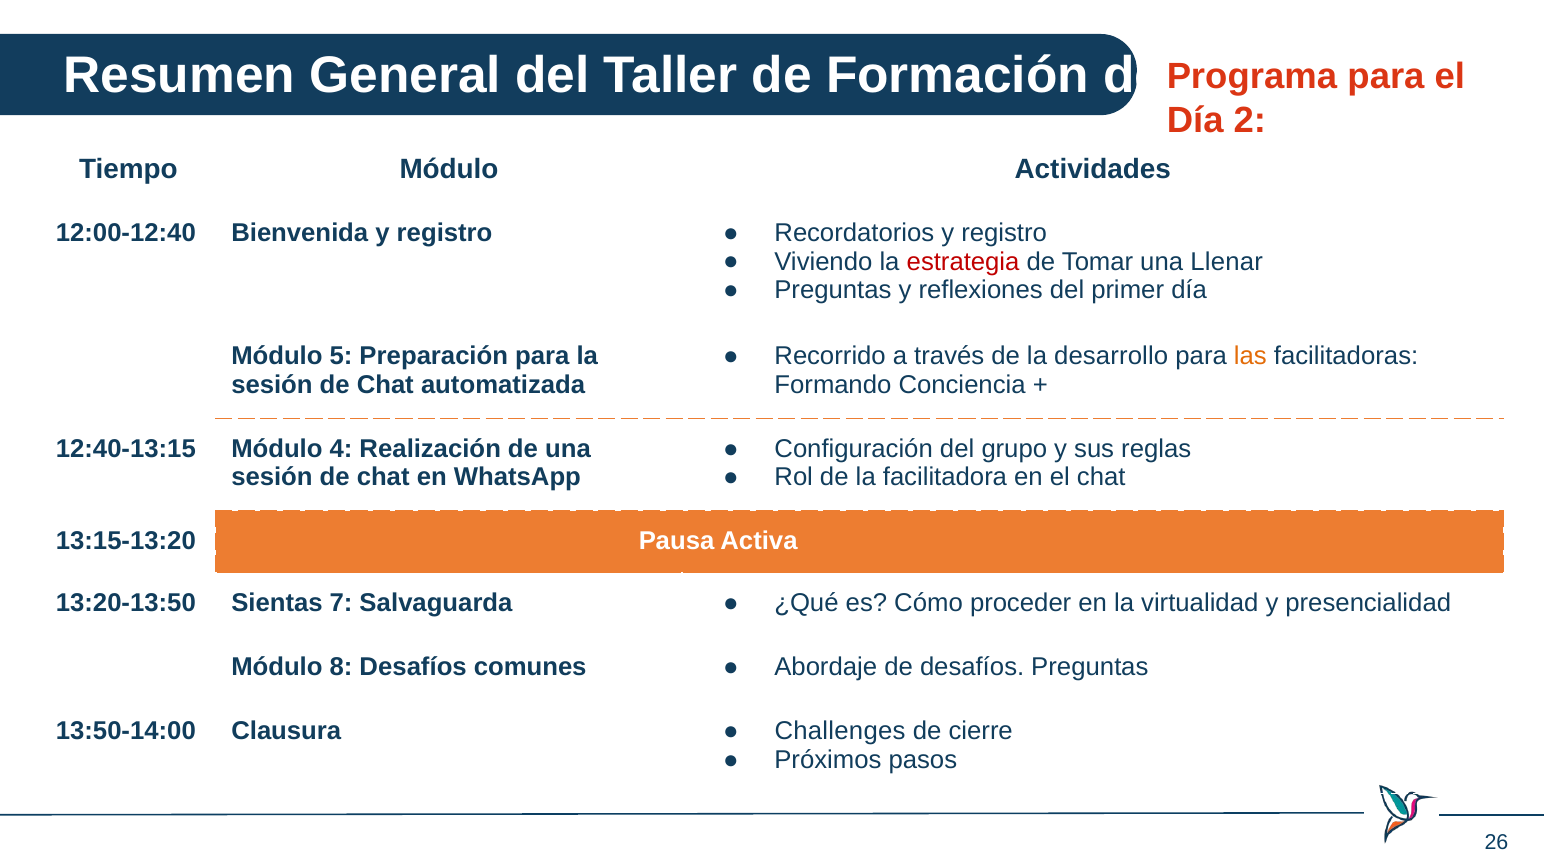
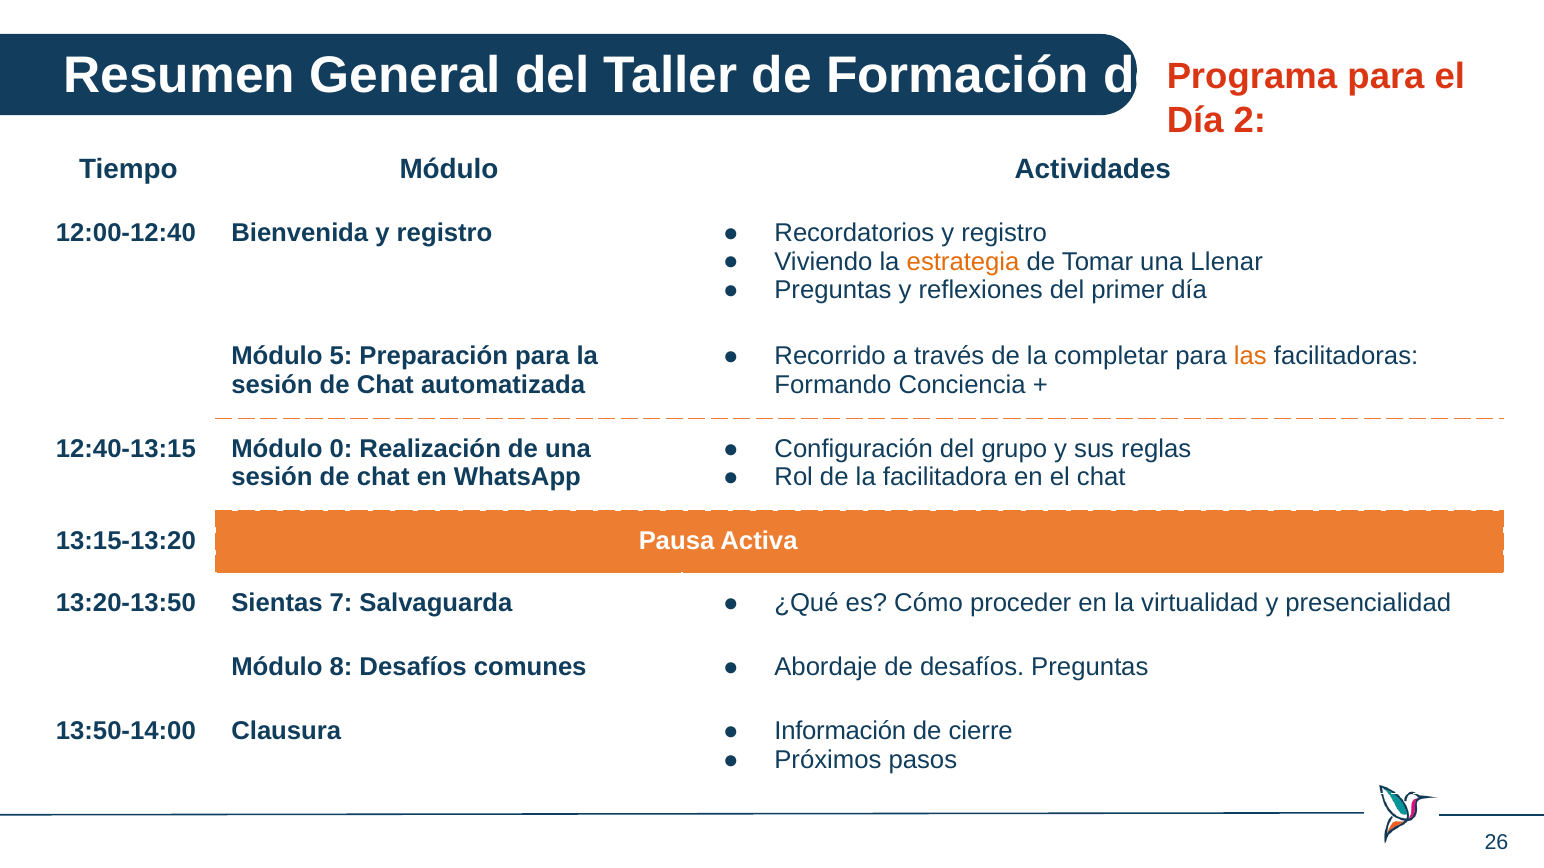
estrategia colour: red -> orange
desarrollo: desarrollo -> completar
4: 4 -> 0
Challenges: Challenges -> Información
